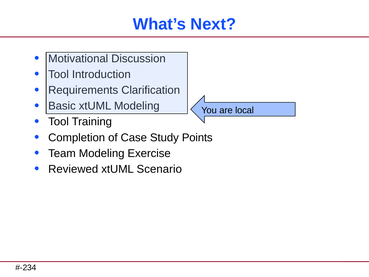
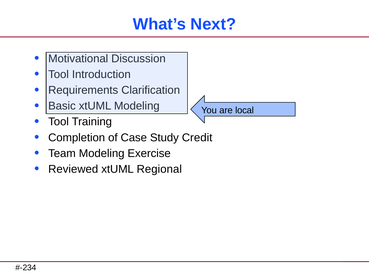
Points: Points -> Credit
Scenario: Scenario -> Regional
